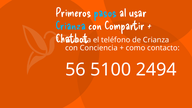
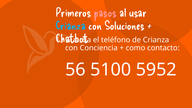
pasos colour: light blue -> pink
Compartir: Compartir -> Soluciones
2494: 2494 -> 5952
